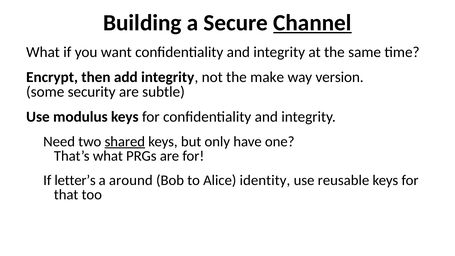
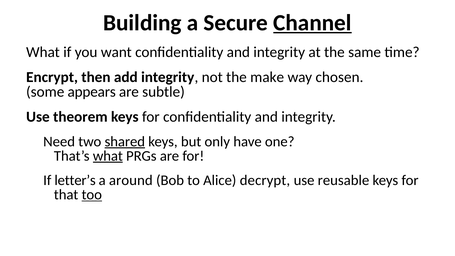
version: version -> chosen
security: security -> appears
modulus: modulus -> theorem
what at (108, 156) underline: none -> present
identity: identity -> decrypt
too underline: none -> present
